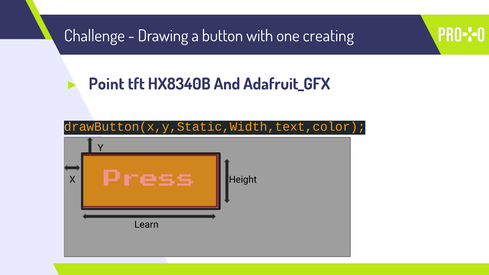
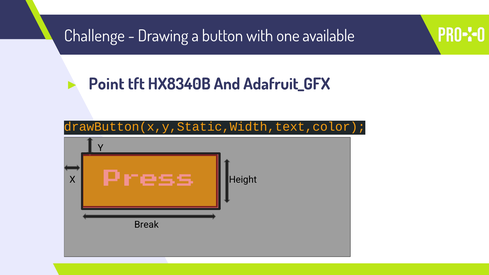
creating: creating -> available
Learn: Learn -> Break
